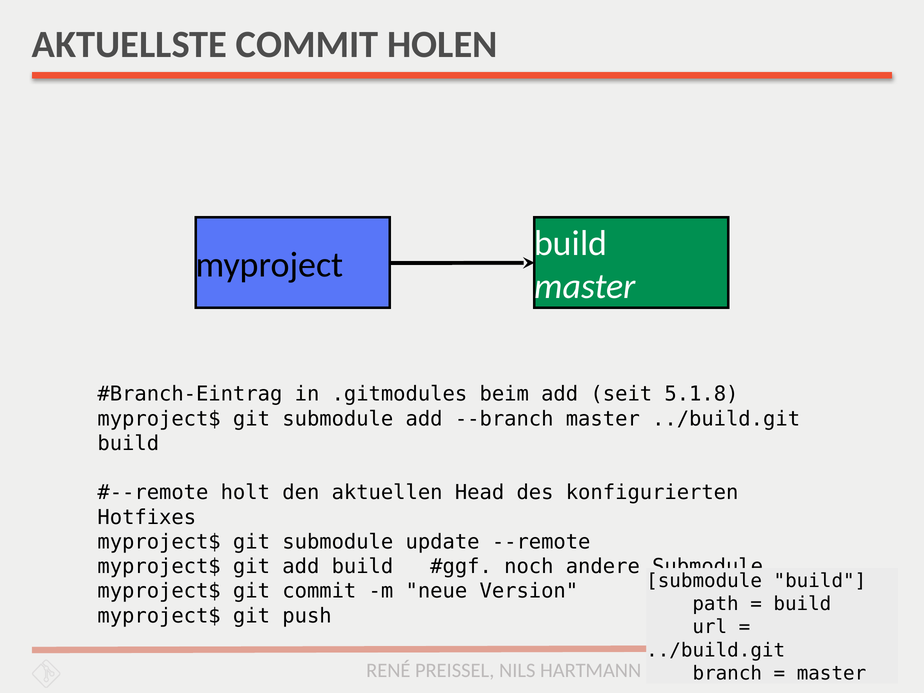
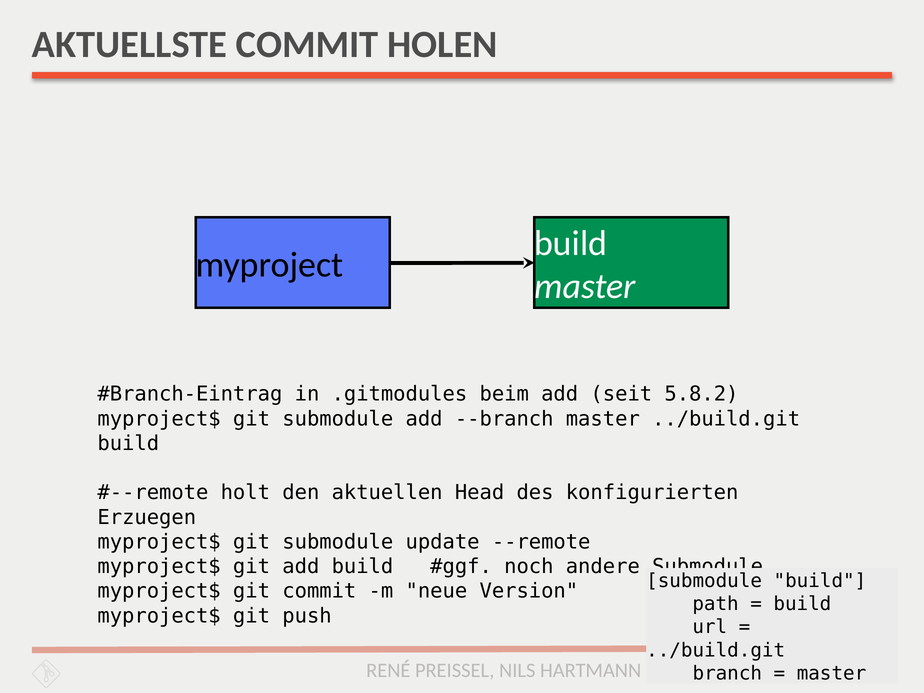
5.1.8: 5.1.8 -> 5.8.2
Hotfixes: Hotfixes -> Erzuegen
